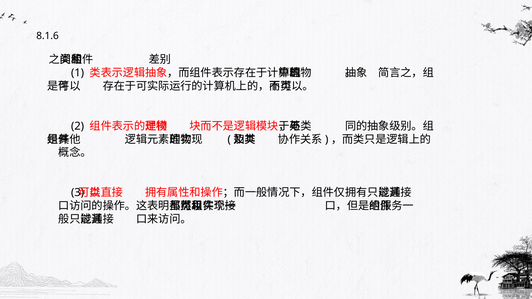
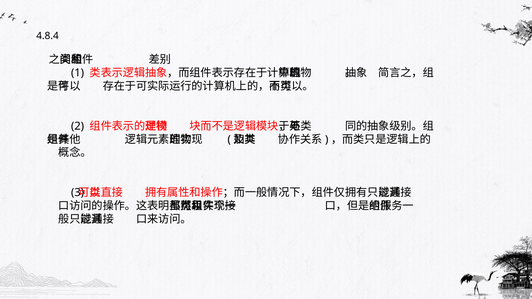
8.1.6: 8.1.6 -> 4.8.4
